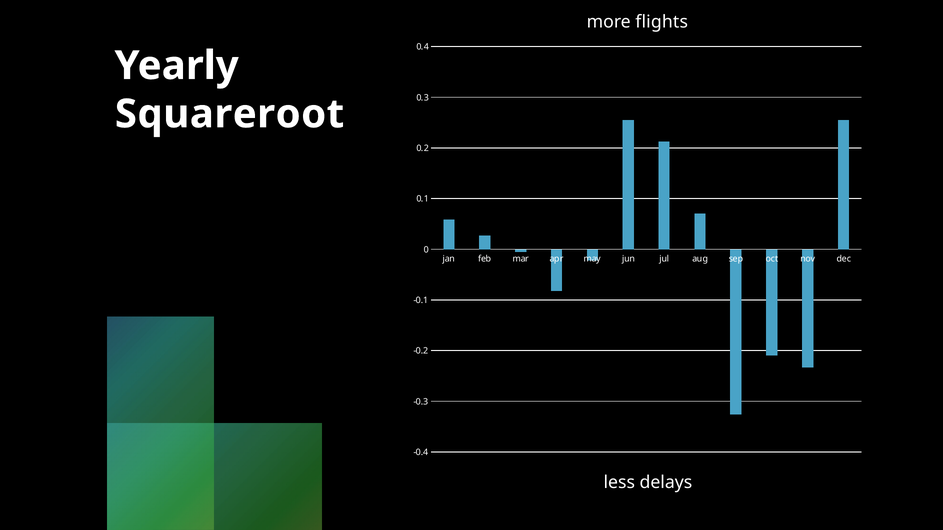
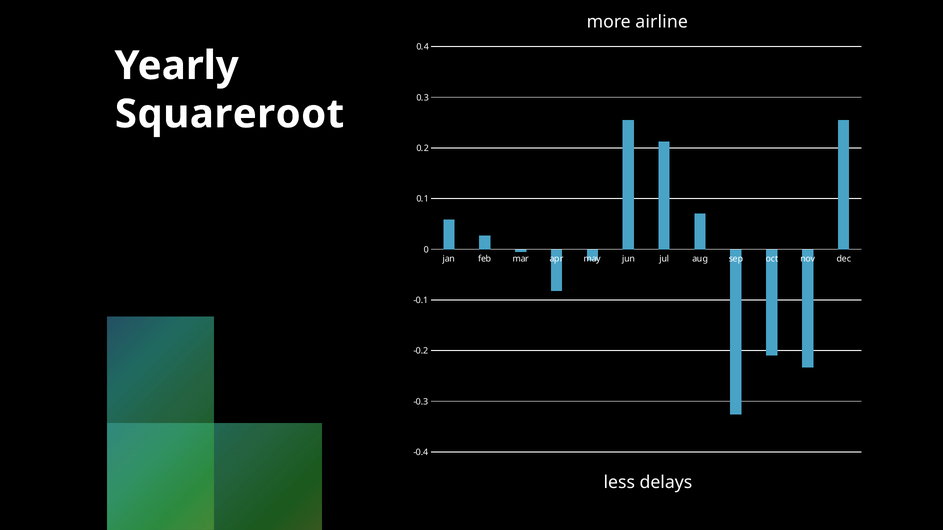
flights: flights -> airline
